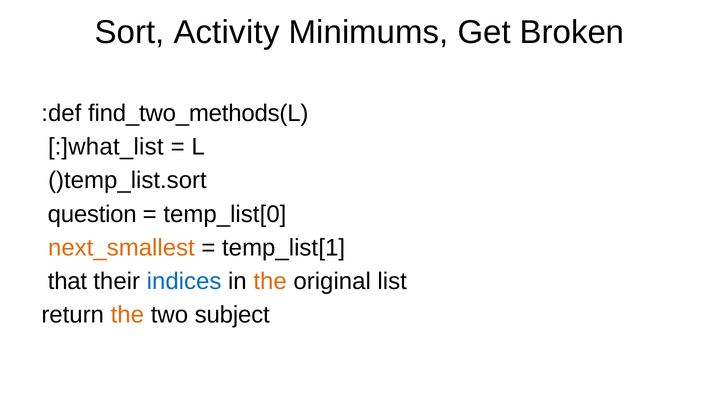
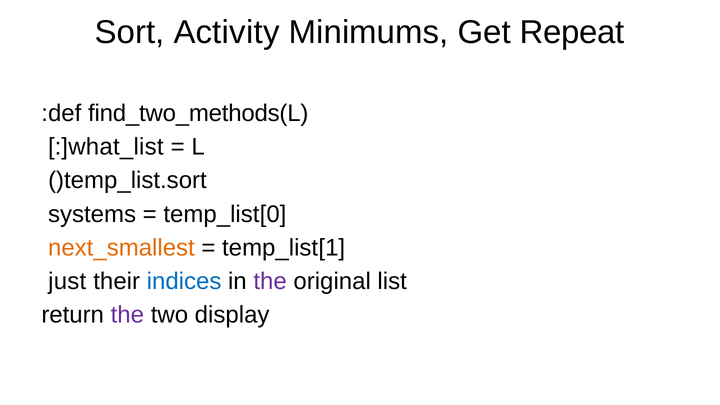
Broken: Broken -> Repeat
question: question -> systems
that: that -> just
the at (270, 281) colour: orange -> purple
the at (127, 315) colour: orange -> purple
subject: subject -> display
